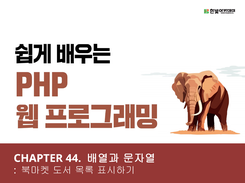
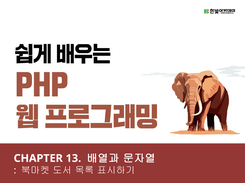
44: 44 -> 13
